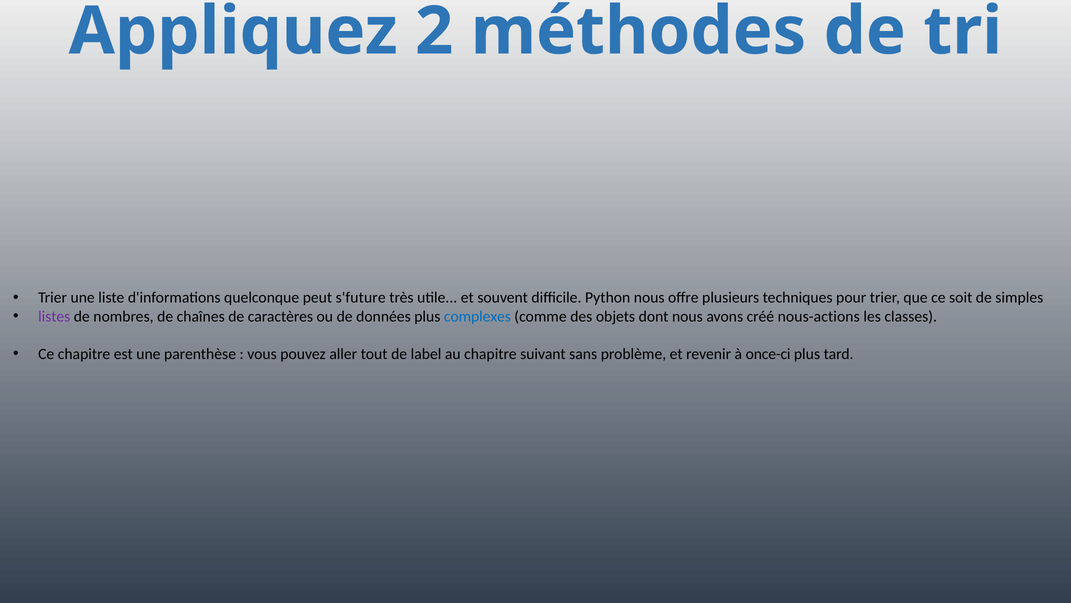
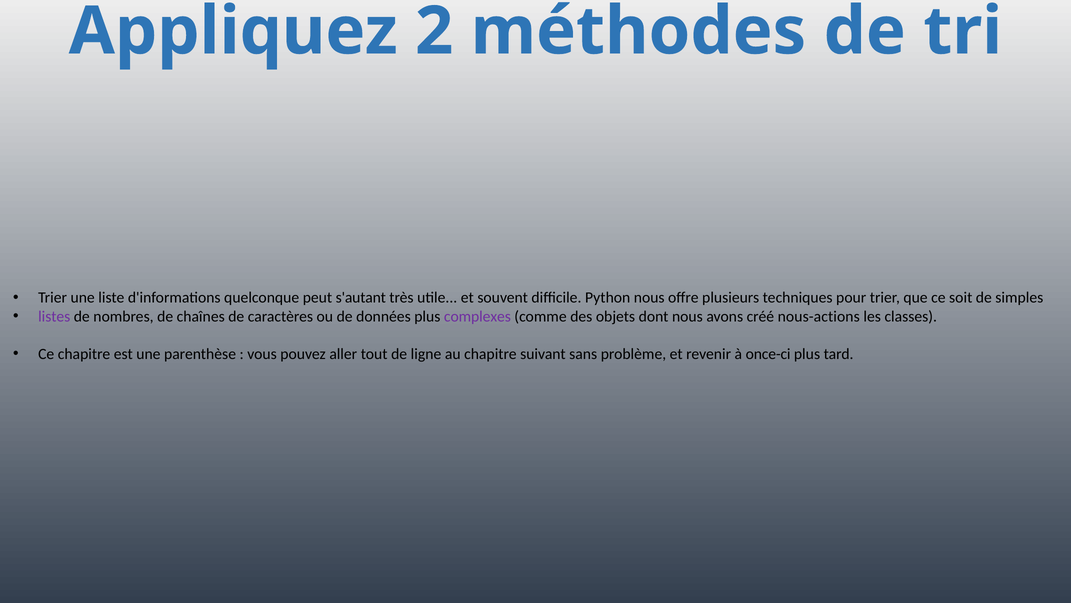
s'future: s'future -> s'autant
complexes colour: blue -> purple
label: label -> ligne
